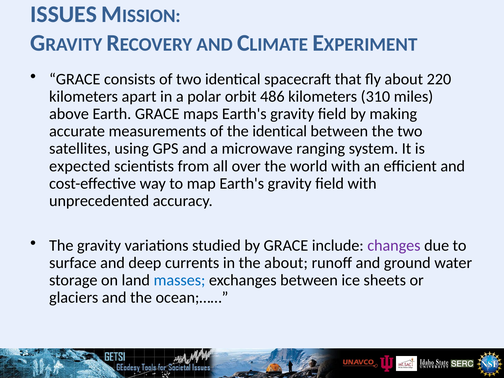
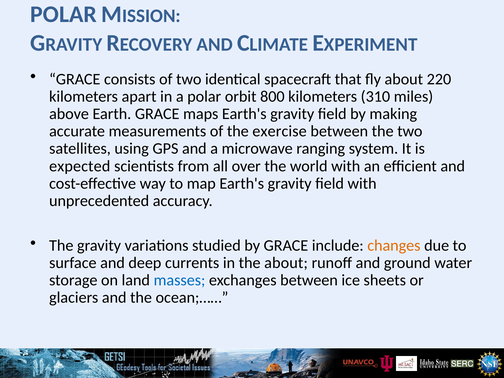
ISSUES at (64, 14): ISSUES -> POLAR
486: 486 -> 800
the identical: identical -> exercise
changes colour: purple -> orange
